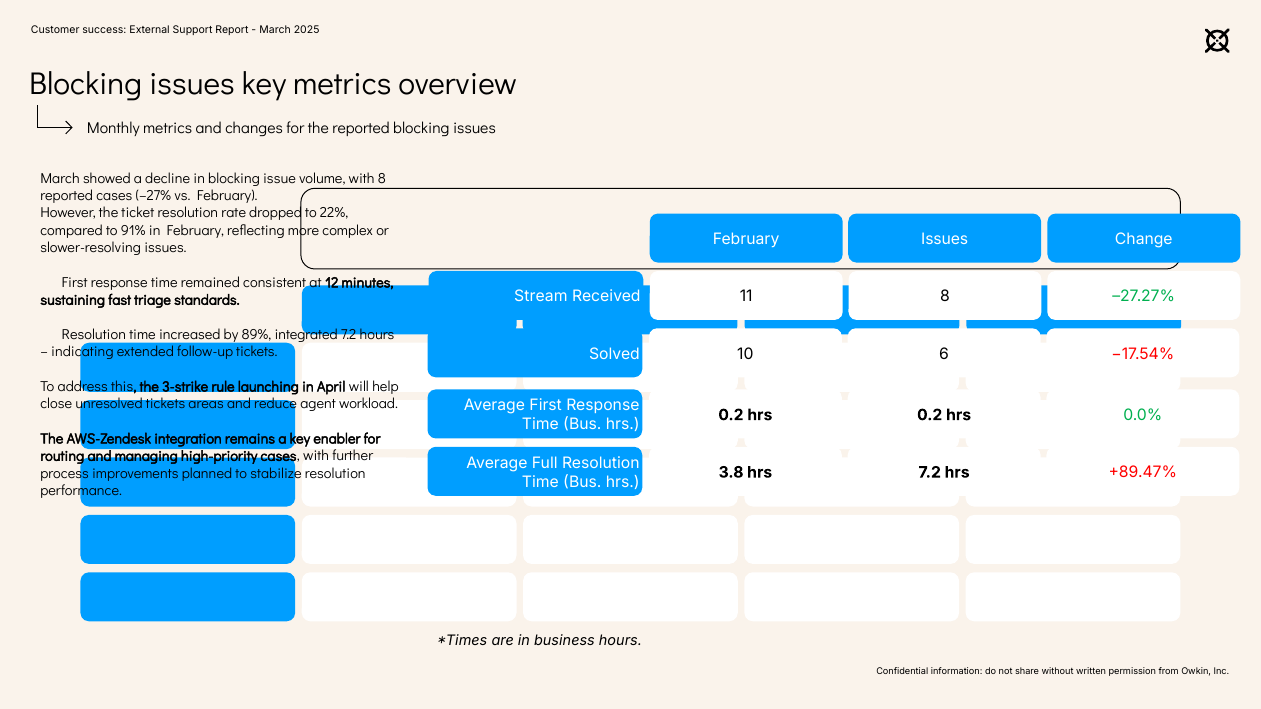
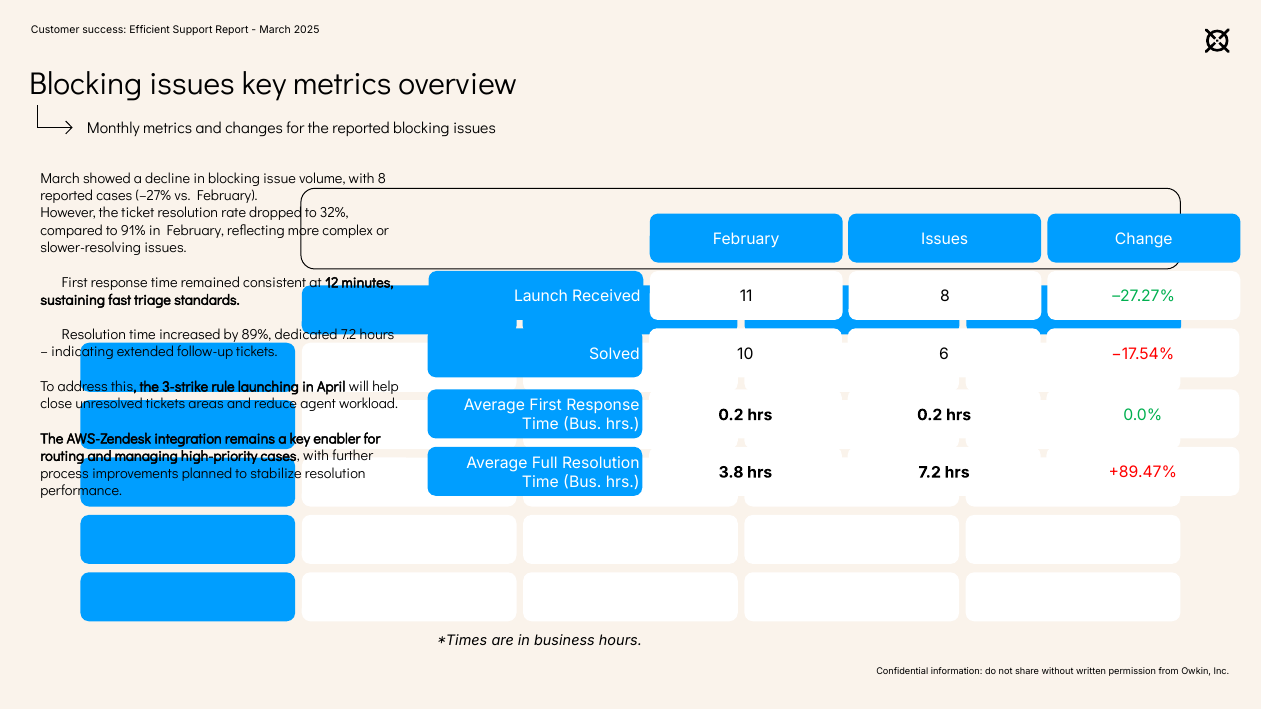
External: External -> Efficient
22%: 22% -> 32%
Stream: Stream -> Launch
integrated: integrated -> dedicated
